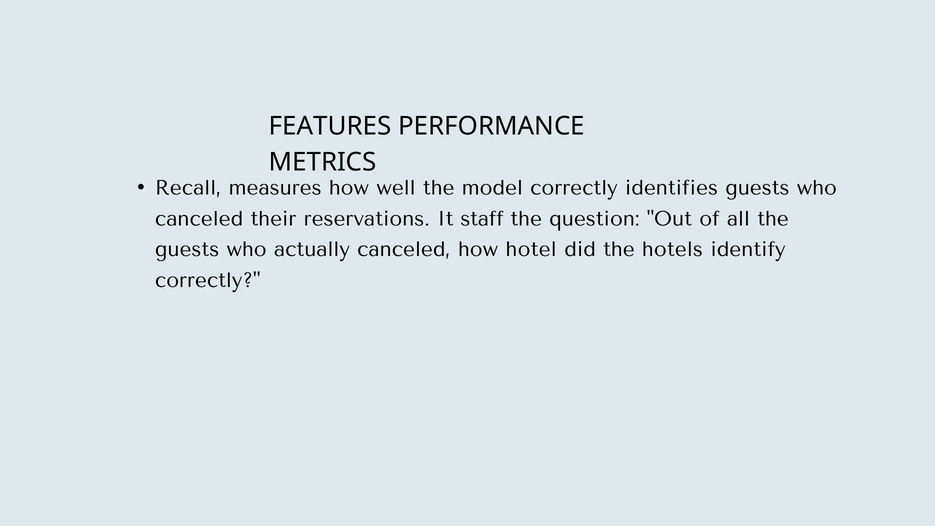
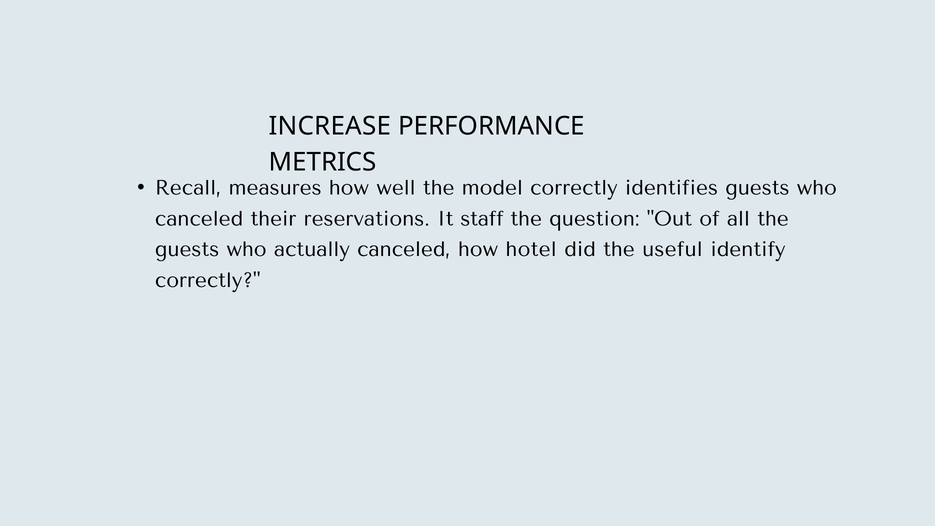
FEATURES: FEATURES -> INCREASE
hotels: hotels -> useful
